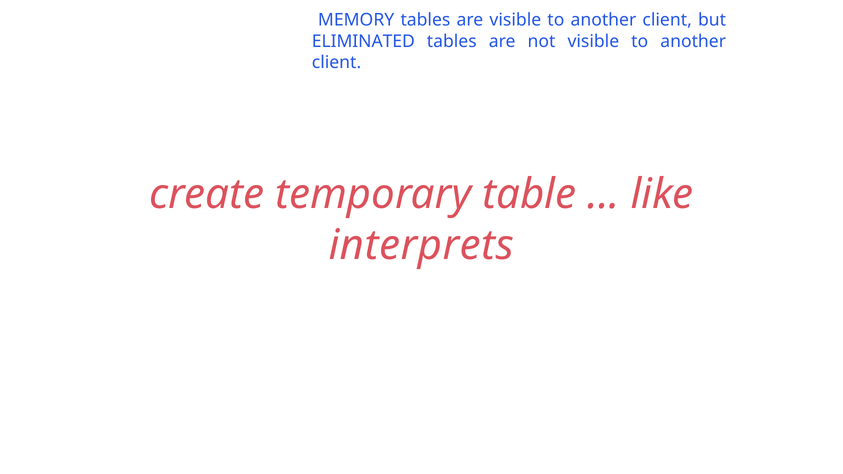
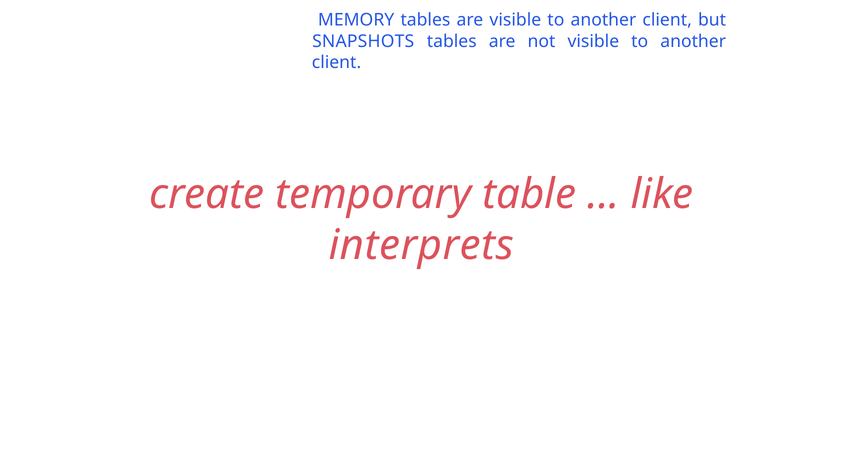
ELIMINATED: ELIMINATED -> SNAPSHOTS
